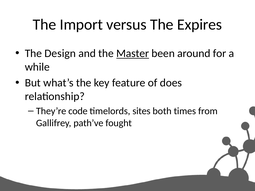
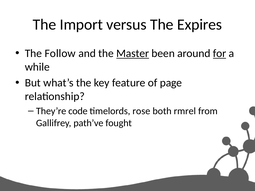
Design: Design -> Follow
for underline: none -> present
does: does -> page
sites: sites -> rose
times: times -> rmrel
